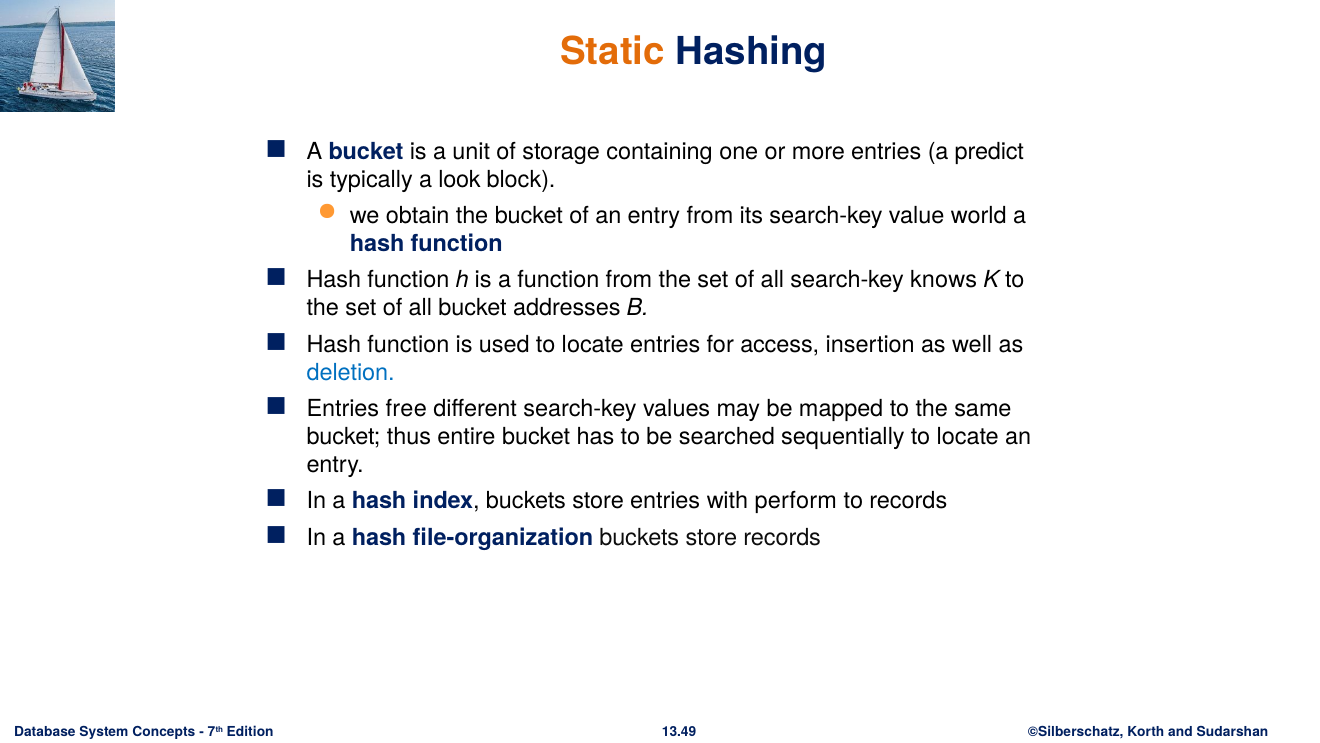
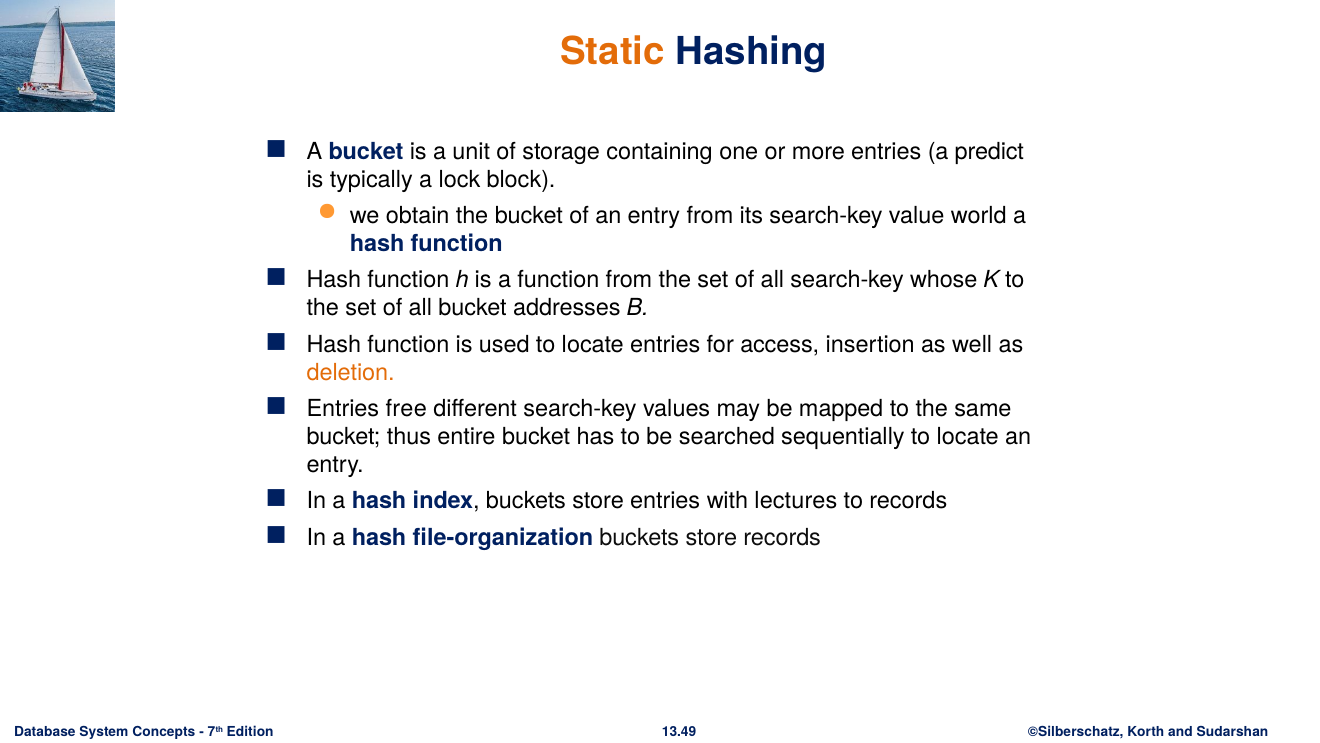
look: look -> lock
knows: knows -> whose
deletion colour: blue -> orange
perform: perform -> lectures
